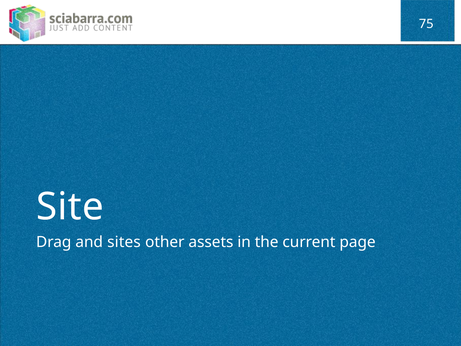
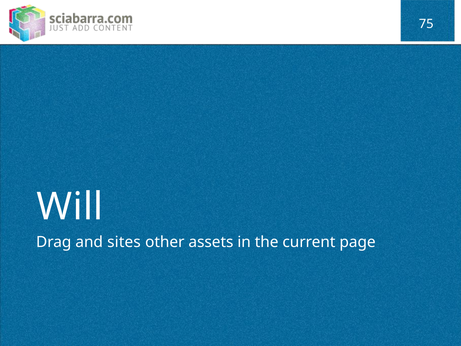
Site: Site -> Will
